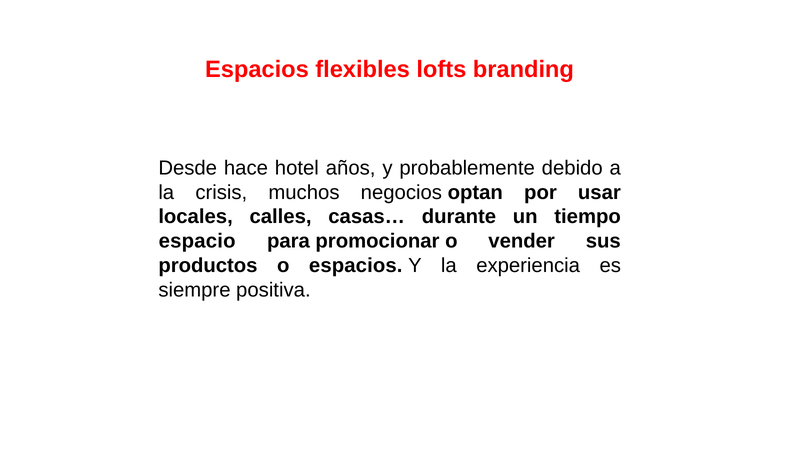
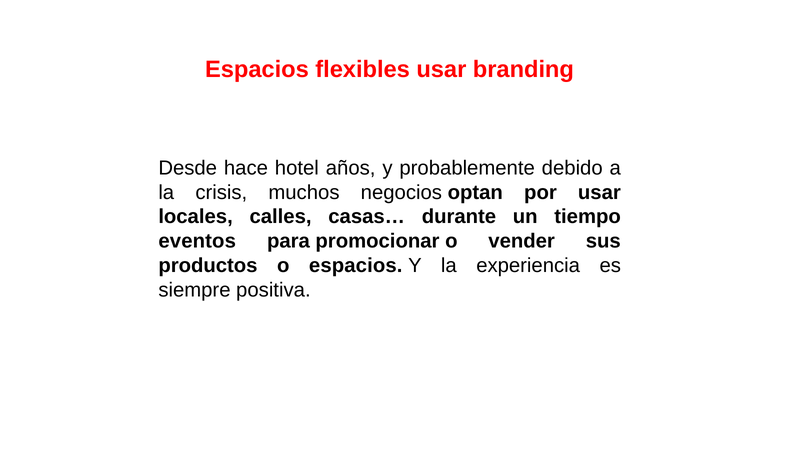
flexibles lofts: lofts -> usar
espacio: espacio -> eventos
